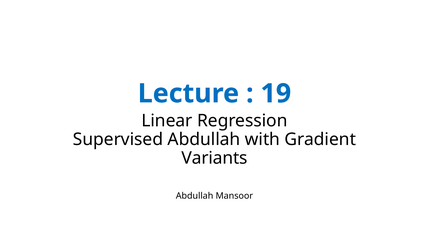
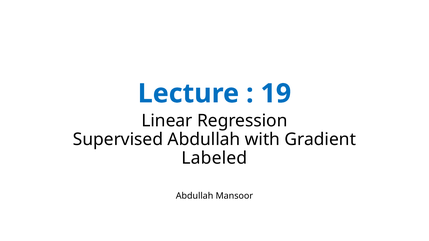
Variants: Variants -> Labeled
